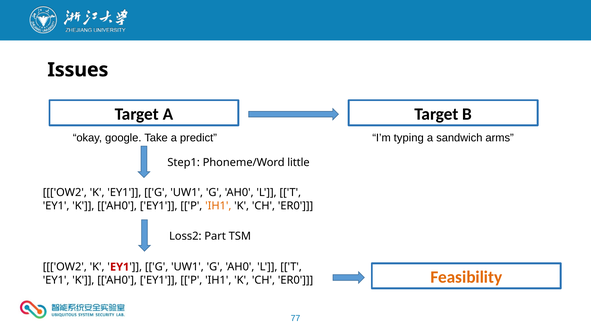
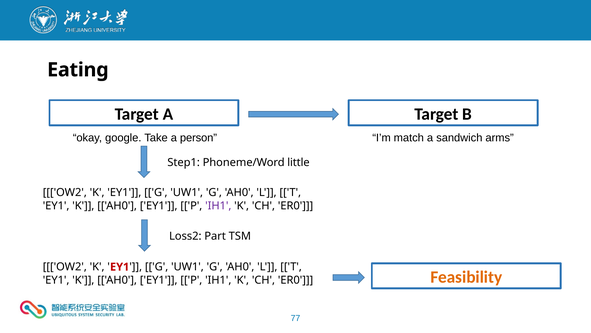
Issues: Issues -> Eating
predict: predict -> person
typing: typing -> match
IH1 at (218, 206) colour: orange -> purple
